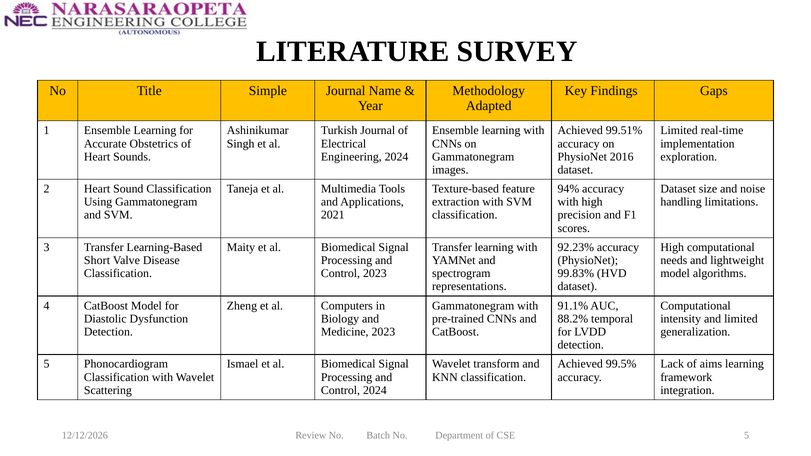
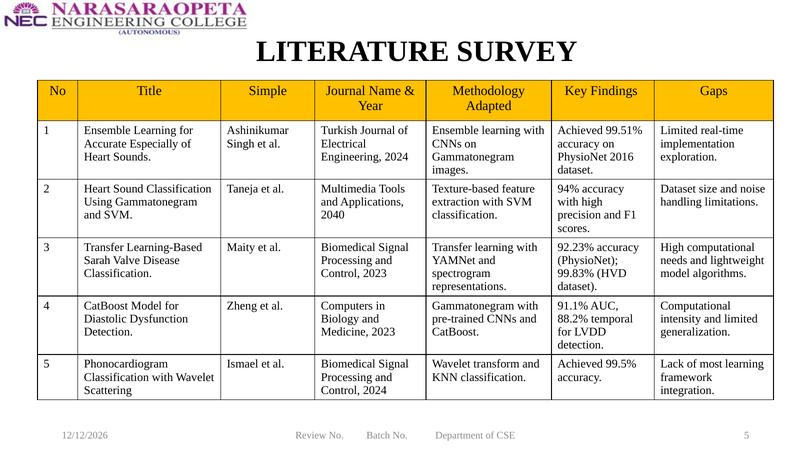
Obstetrics: Obstetrics -> Especially
2021: 2021 -> 2040
Short: Short -> Sarah
aims: aims -> most
